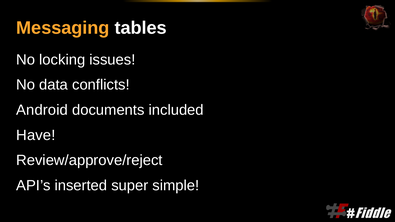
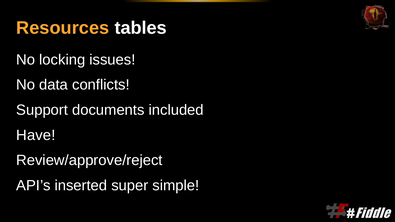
Messaging: Messaging -> Resources
Android: Android -> Support
